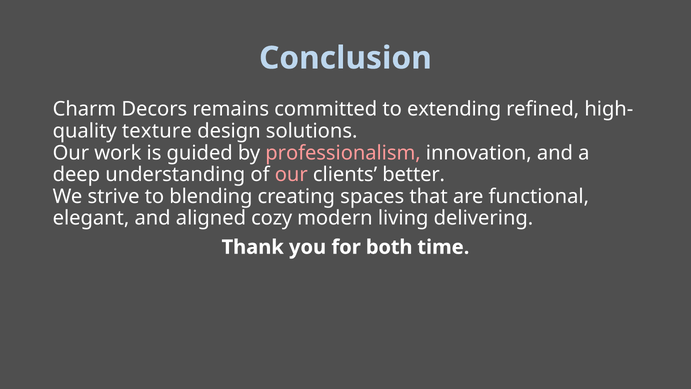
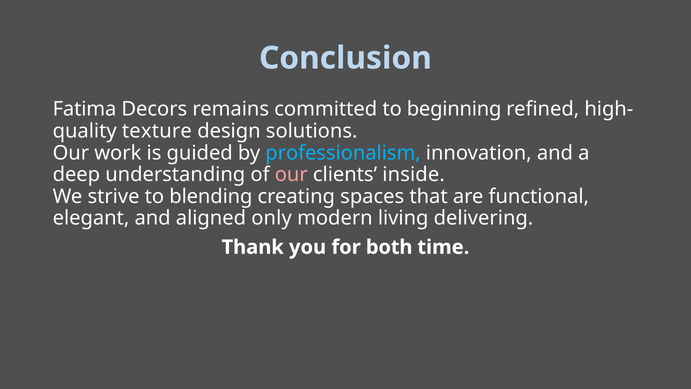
Charm: Charm -> Fatima
extending: extending -> beginning
professionalism colour: pink -> light blue
better: better -> inside
cozy: cozy -> only
